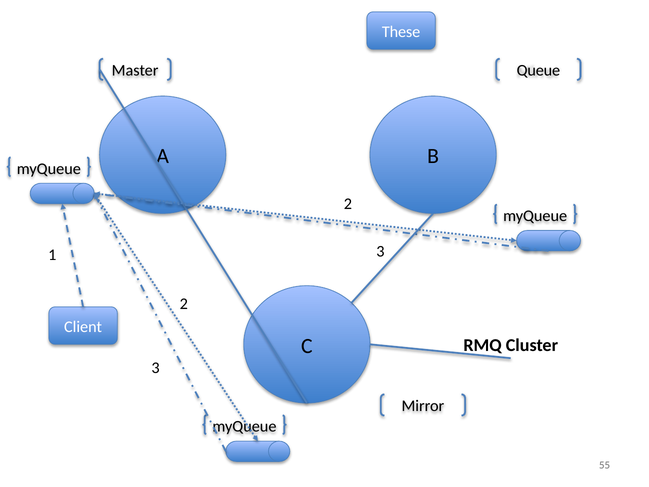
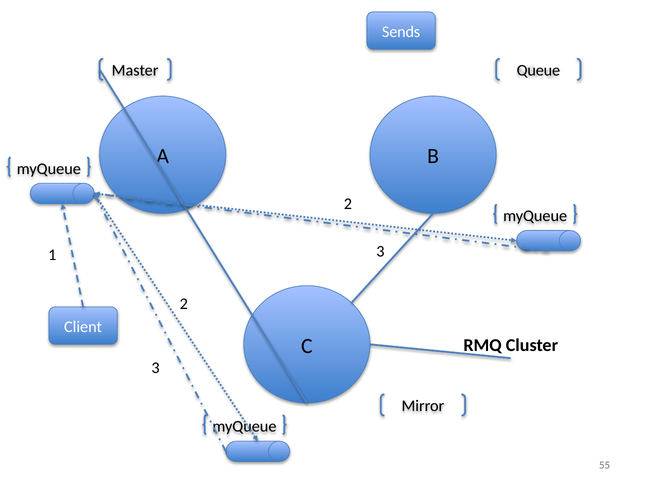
These: These -> Sends
